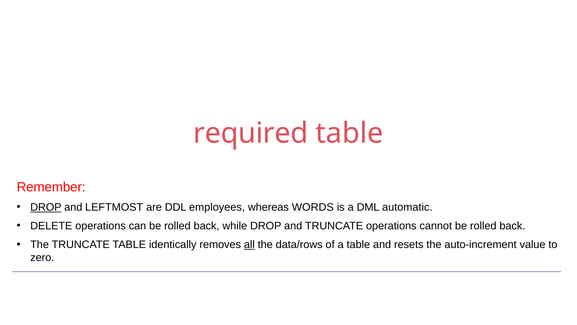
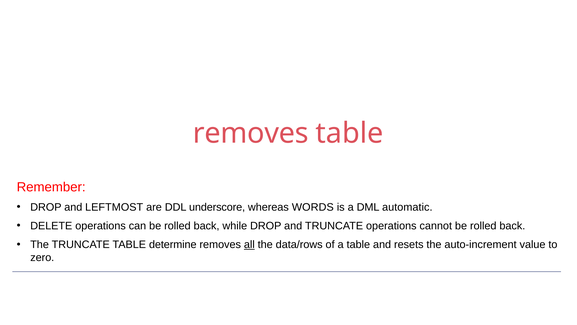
required at (251, 133): required -> removes
DROP at (46, 207) underline: present -> none
employees: employees -> underscore
identically: identically -> determine
